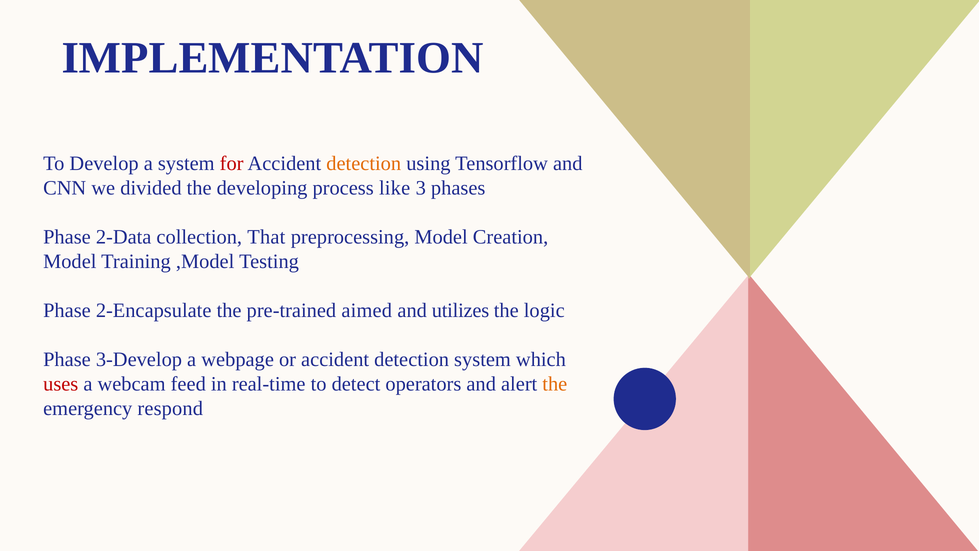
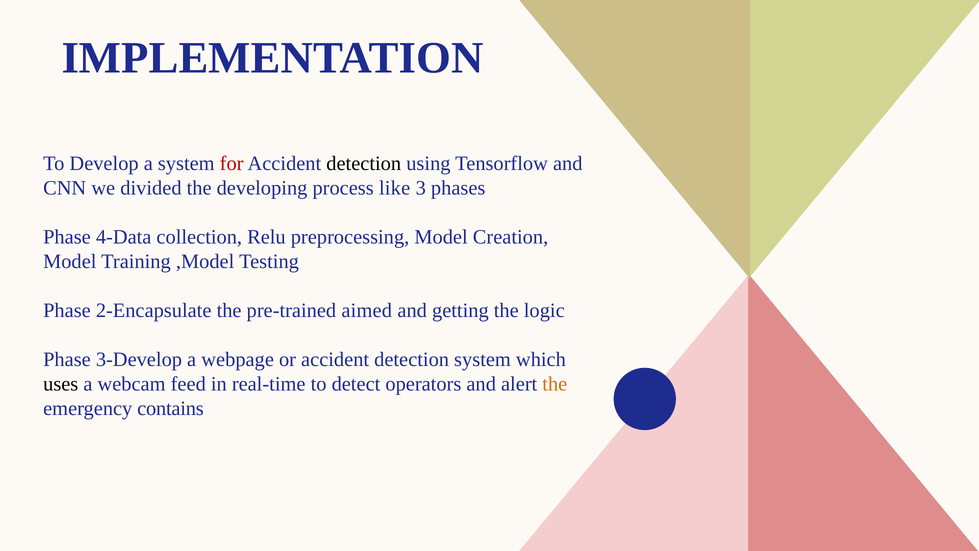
detection at (364, 163) colour: orange -> black
2-Data: 2-Data -> 4-Data
That: That -> Relu
utilizes: utilizes -> getting
uses colour: red -> black
respond: respond -> contains
